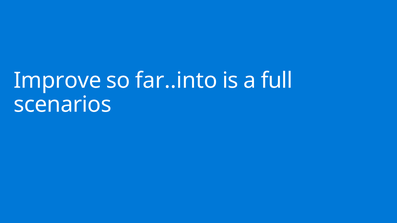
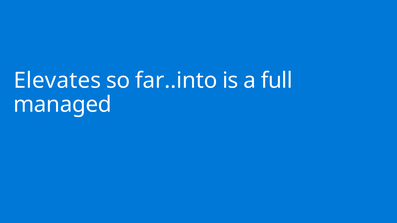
Improve: Improve -> Elevates
scenarios: scenarios -> managed
